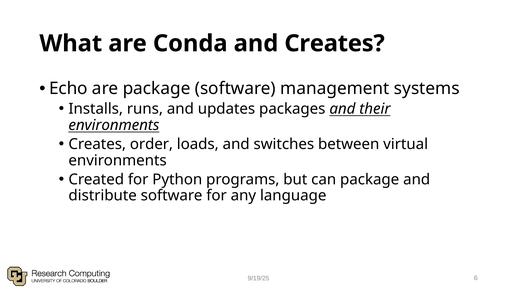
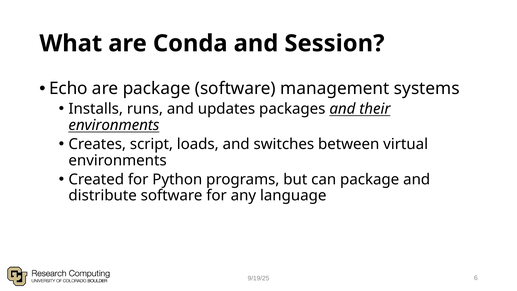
and Creates: Creates -> Session
order: order -> script
